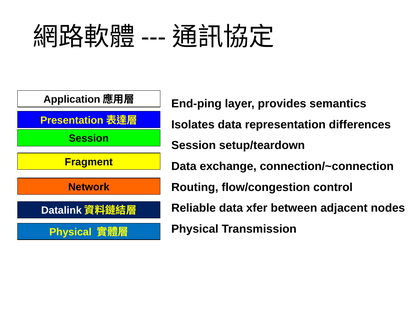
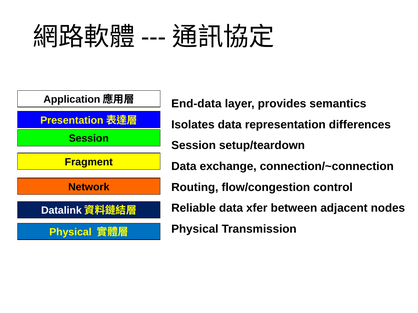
End-ping: End-ping -> End-data
